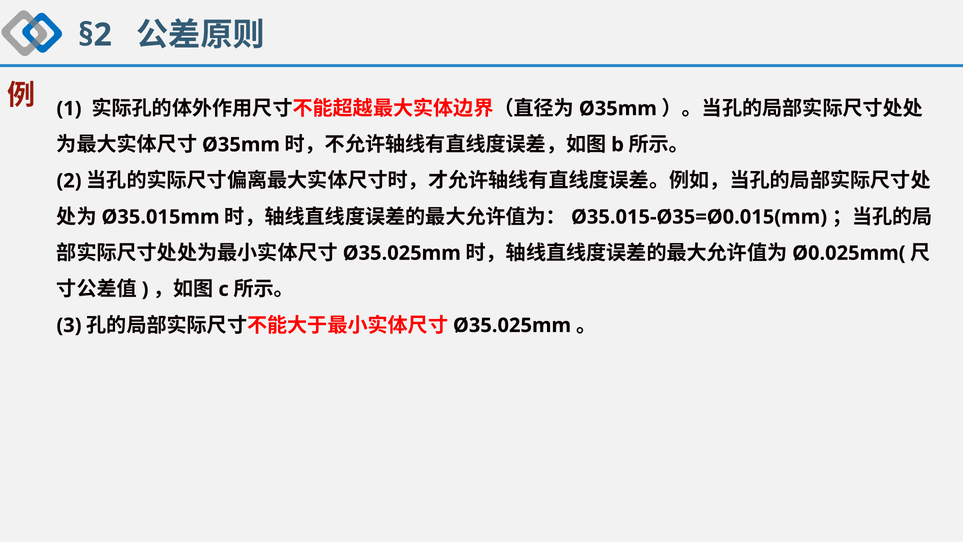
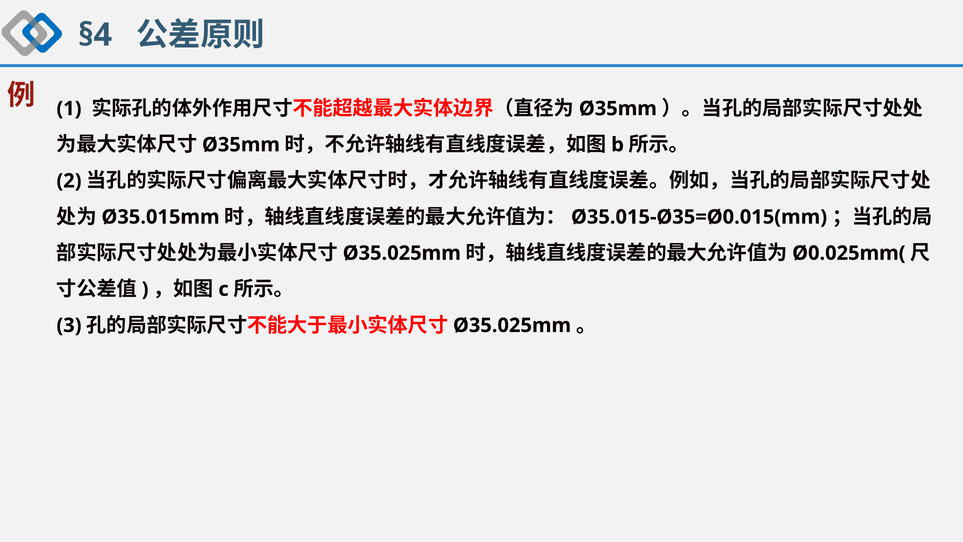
§2: §2 -> §4
